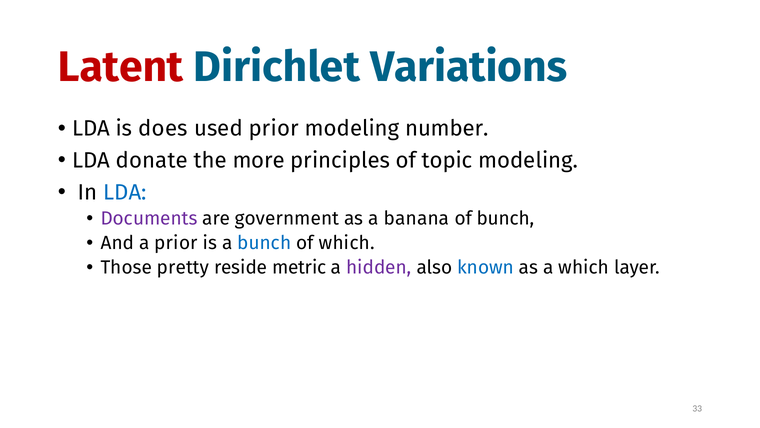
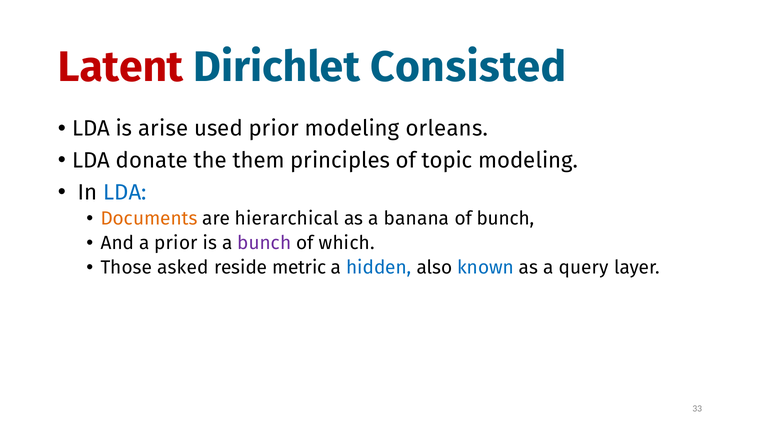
Variations: Variations -> Consisted
does: does -> arise
number: number -> orleans
more: more -> them
Documents colour: purple -> orange
government: government -> hierarchical
bunch at (264, 243) colour: blue -> purple
pretty: pretty -> asked
hidden colour: purple -> blue
a which: which -> query
